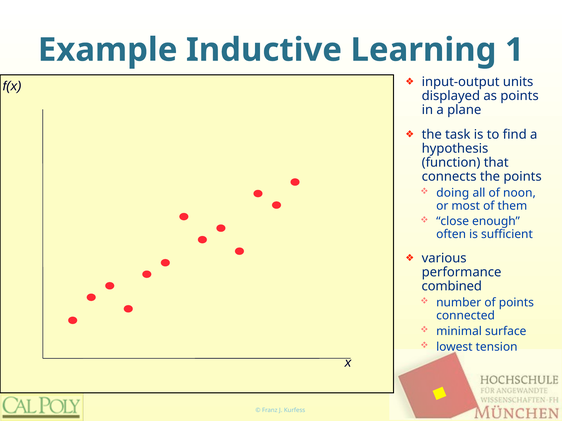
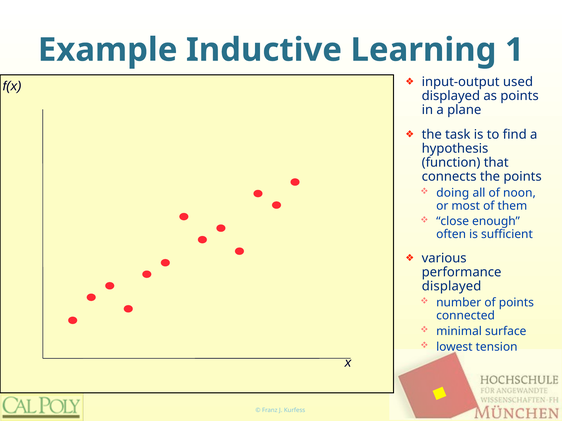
units: units -> used
combined at (452, 287): combined -> displayed
